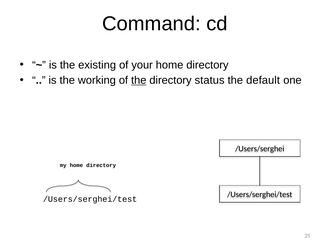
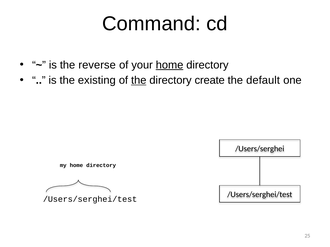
existing: existing -> reverse
home at (170, 65) underline: none -> present
working: working -> existing
status: status -> create
